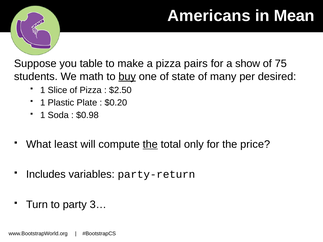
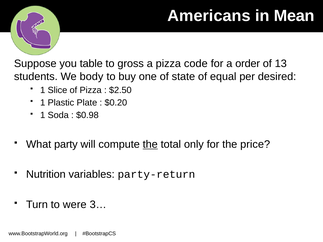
make: make -> gross
pairs: pairs -> code
show: show -> order
75: 75 -> 13
math: math -> body
buy underline: present -> none
many: many -> equal
least: least -> party
Includes: Includes -> Nutrition
party: party -> were
